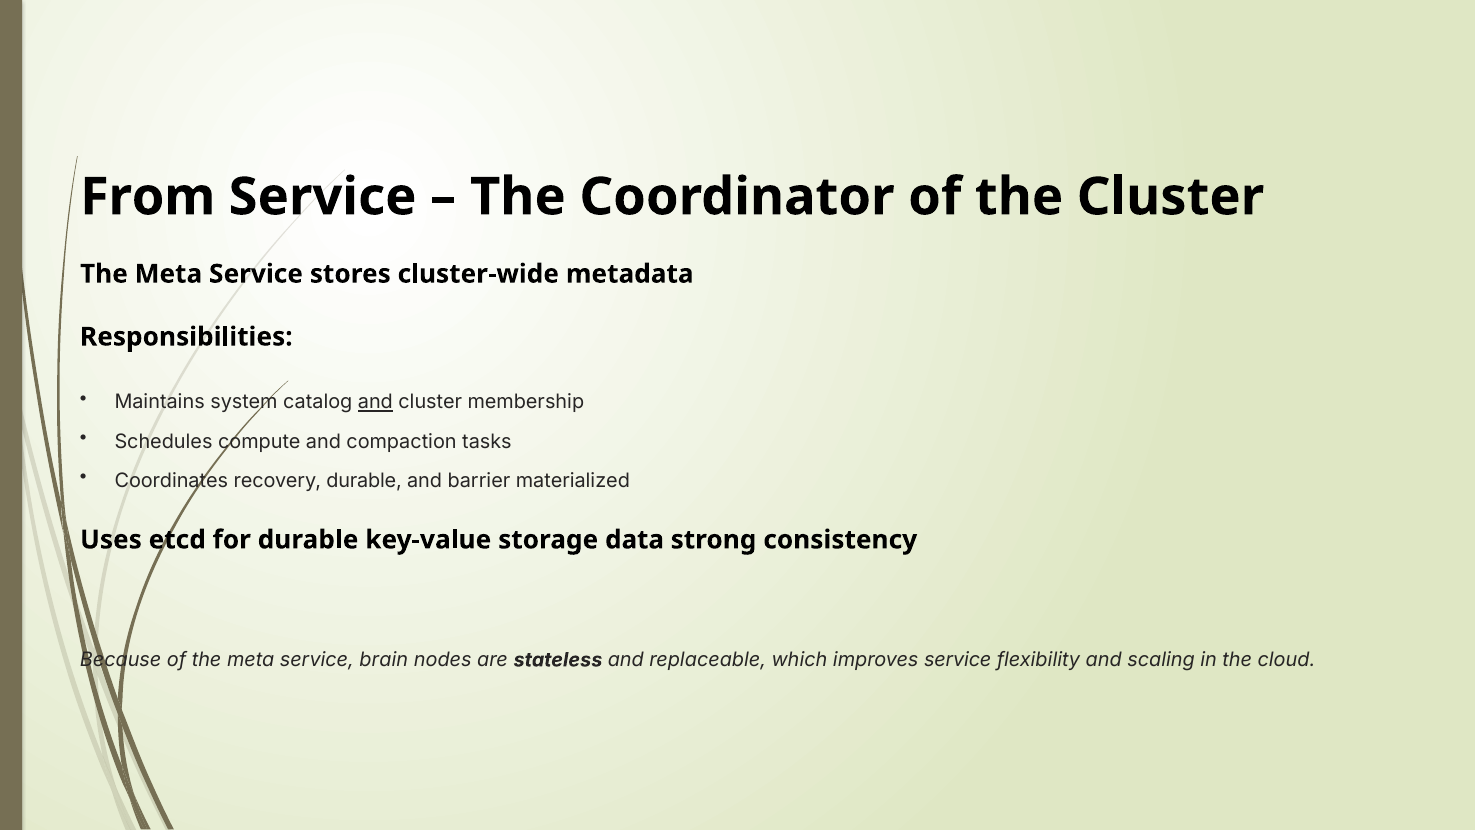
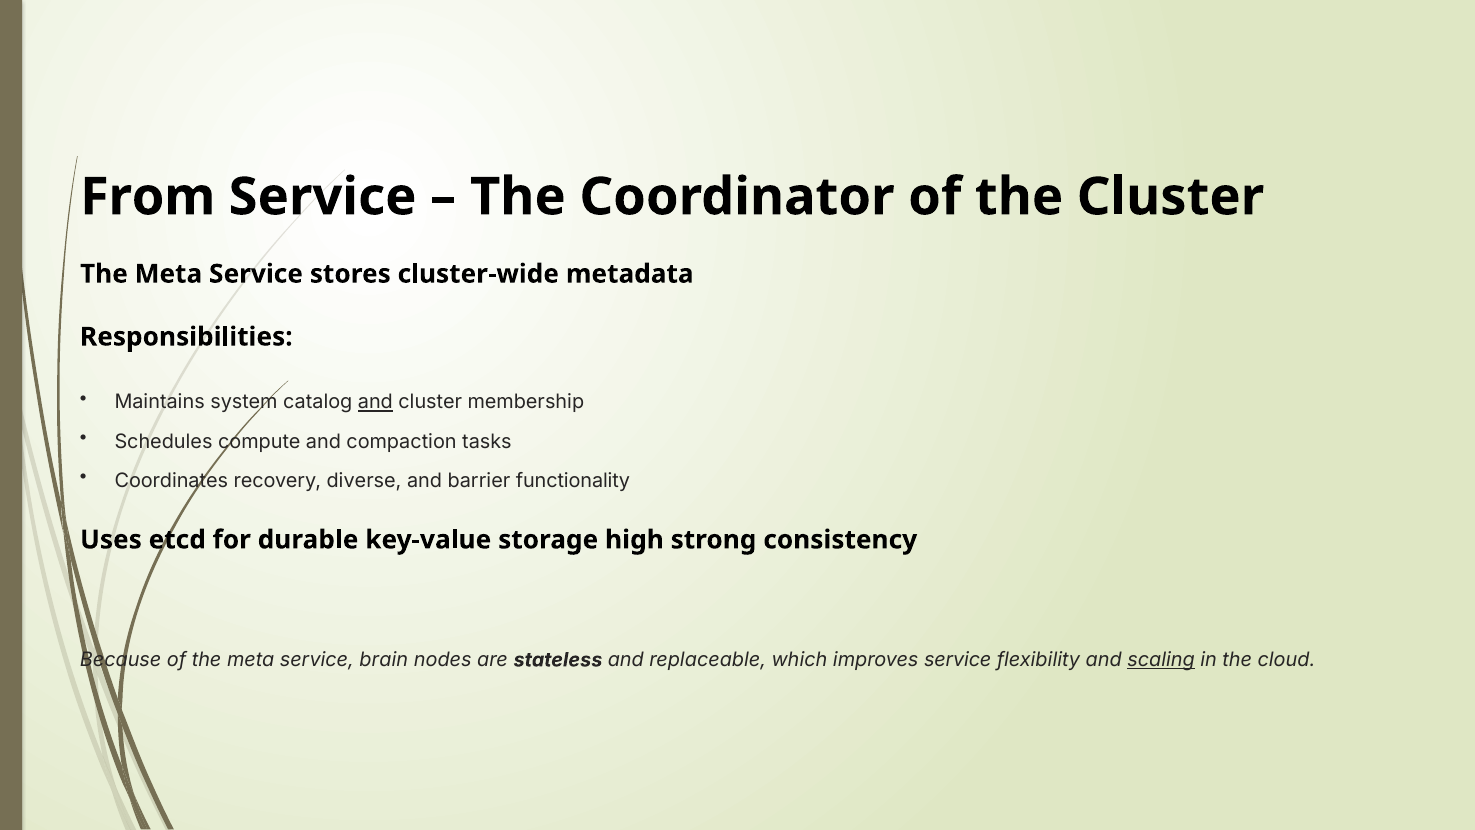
recovery durable: durable -> diverse
materialized: materialized -> functionality
data: data -> high
scaling underline: none -> present
